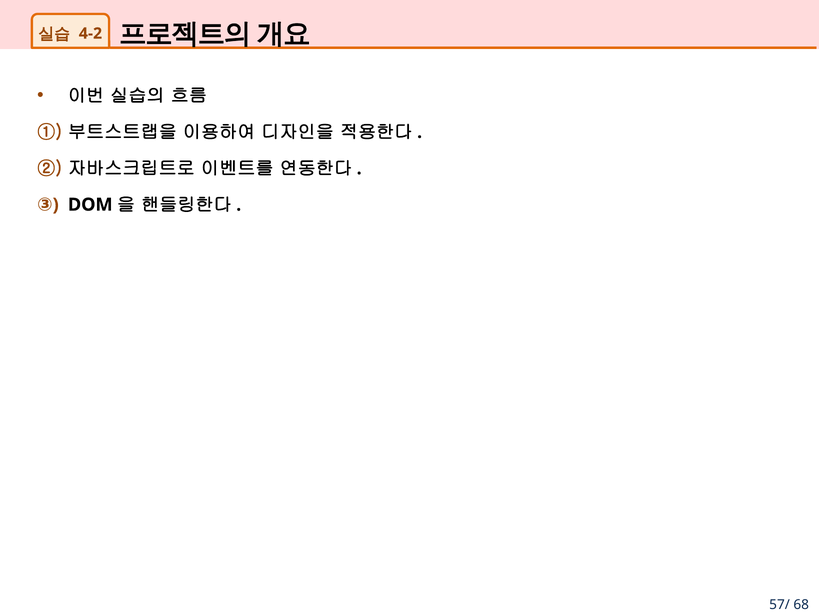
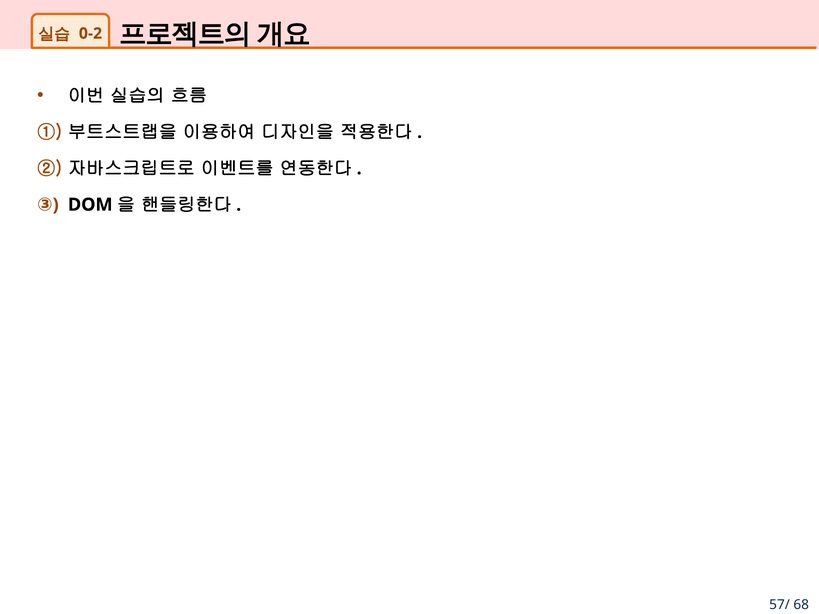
4-2: 4-2 -> 0-2
